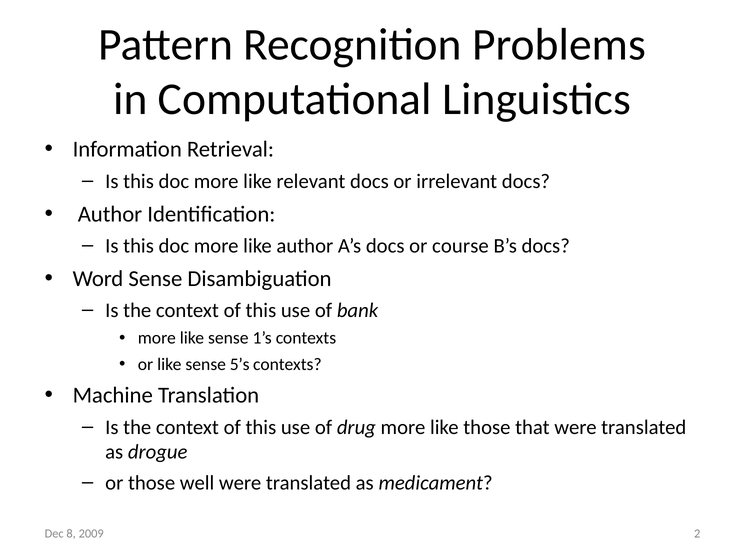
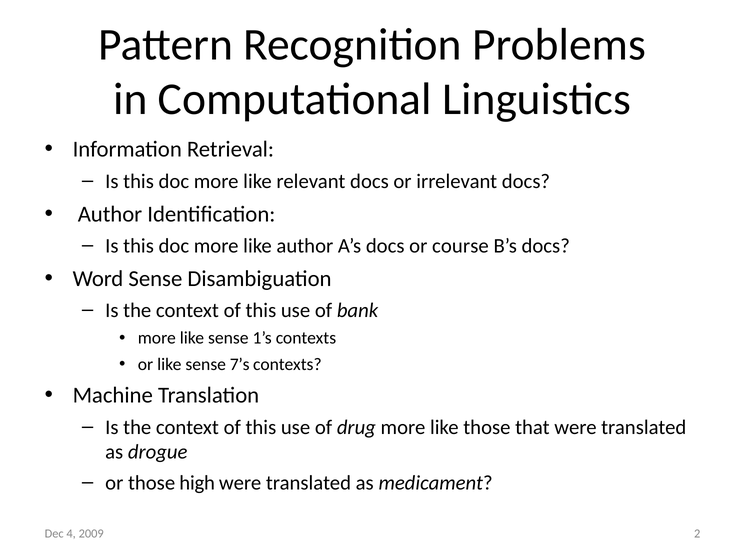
5’s: 5’s -> 7’s
well: well -> high
8: 8 -> 4
